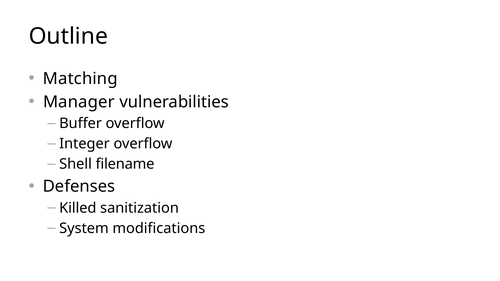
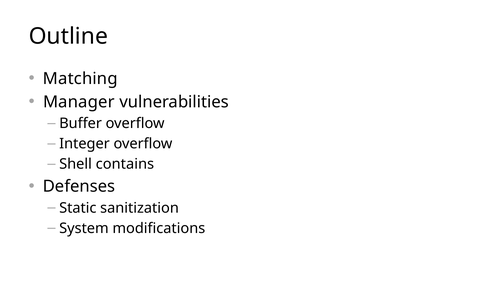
filename: filename -> contains
Killed: Killed -> Static
